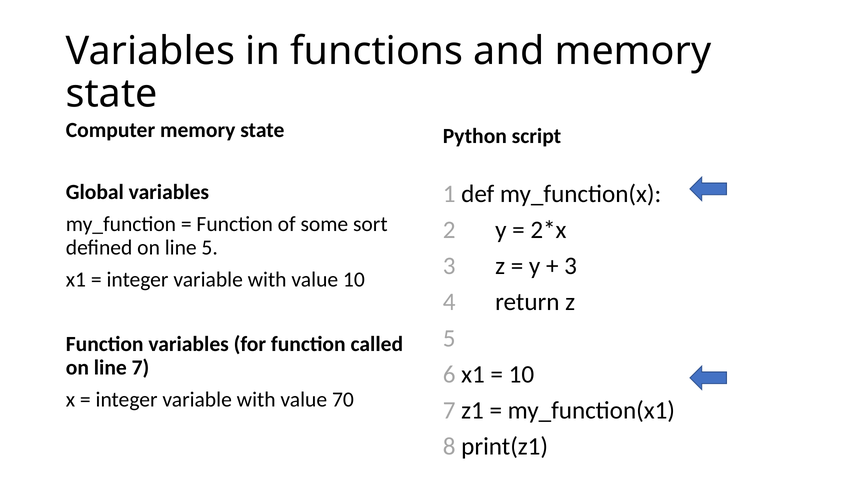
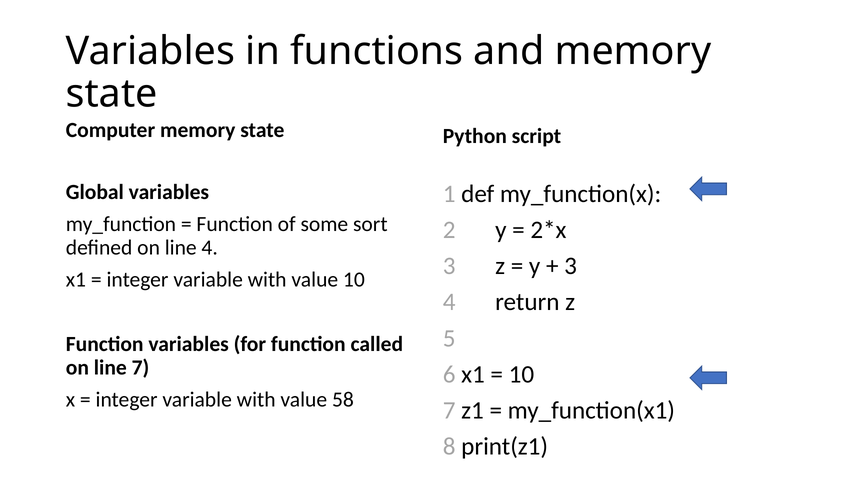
line 5: 5 -> 4
70: 70 -> 58
